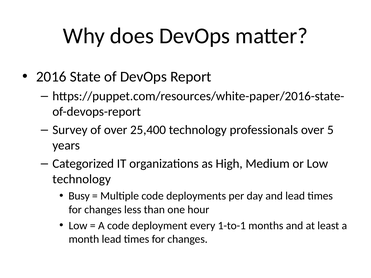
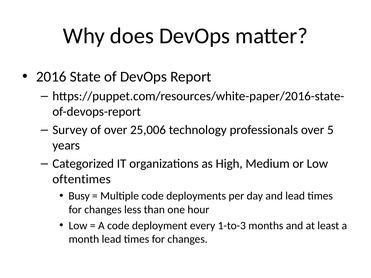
25,400: 25,400 -> 25,006
technology at (82, 179): technology -> oftentimes
1-to-1: 1-to-1 -> 1-to-3
